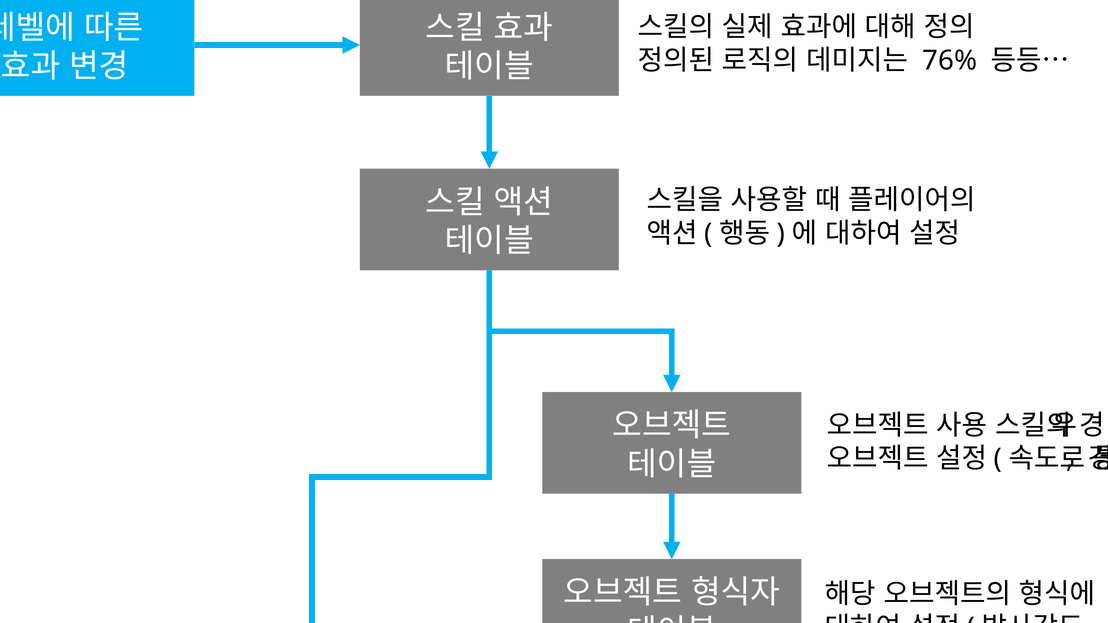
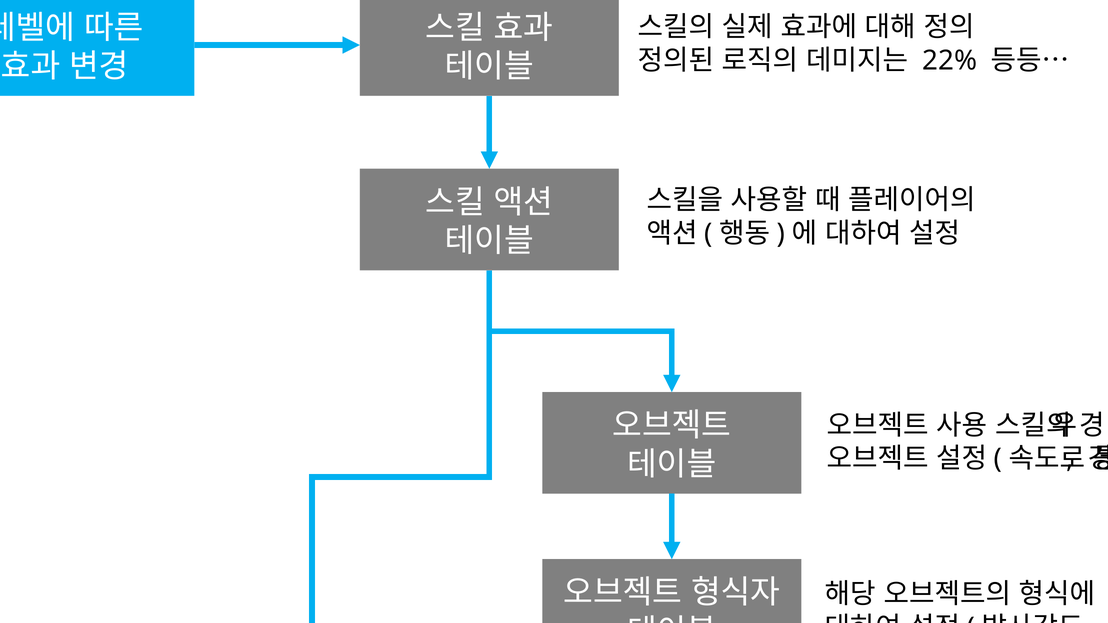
76%: 76% -> 22%
